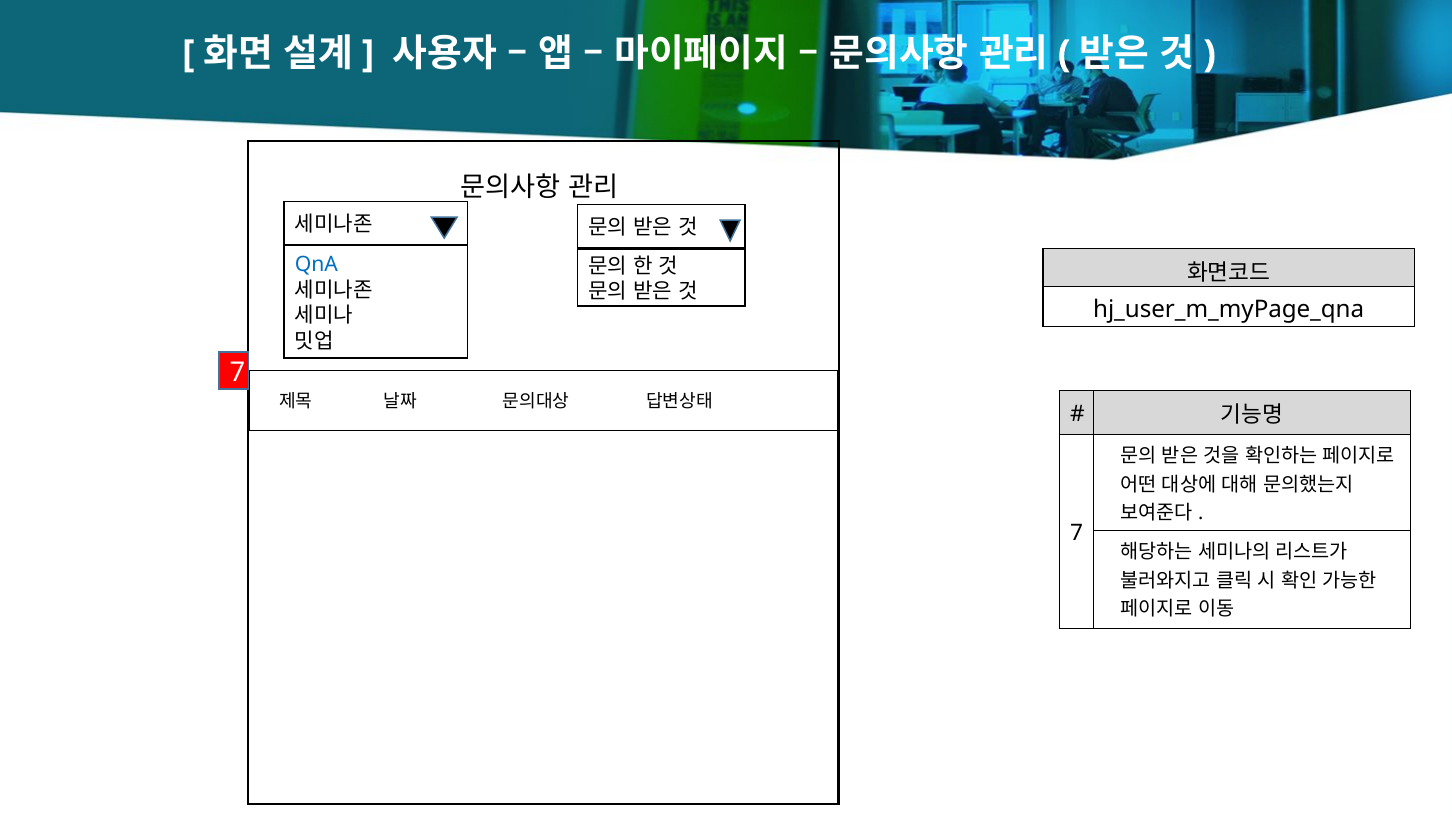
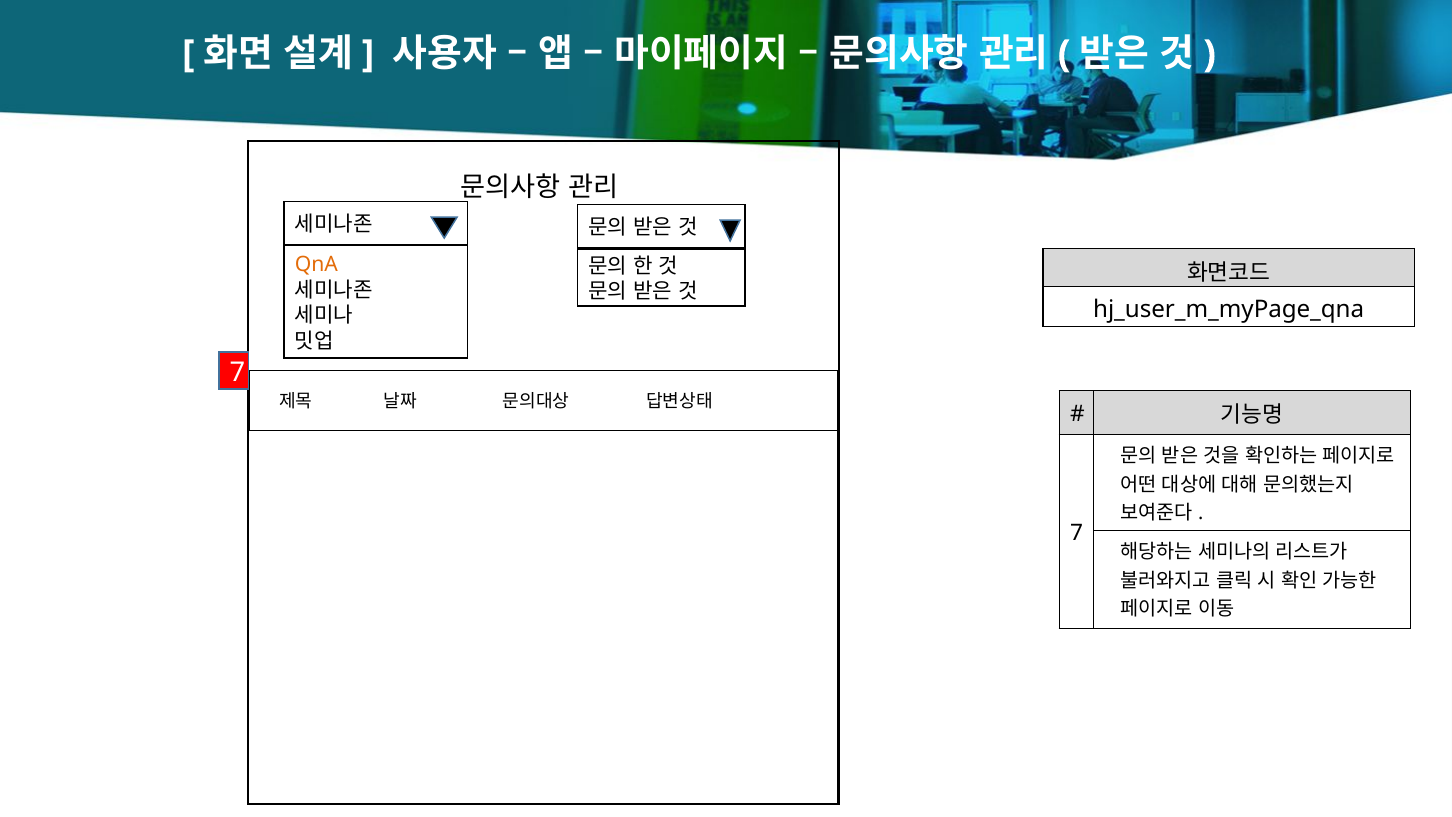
QnA colour: blue -> orange
